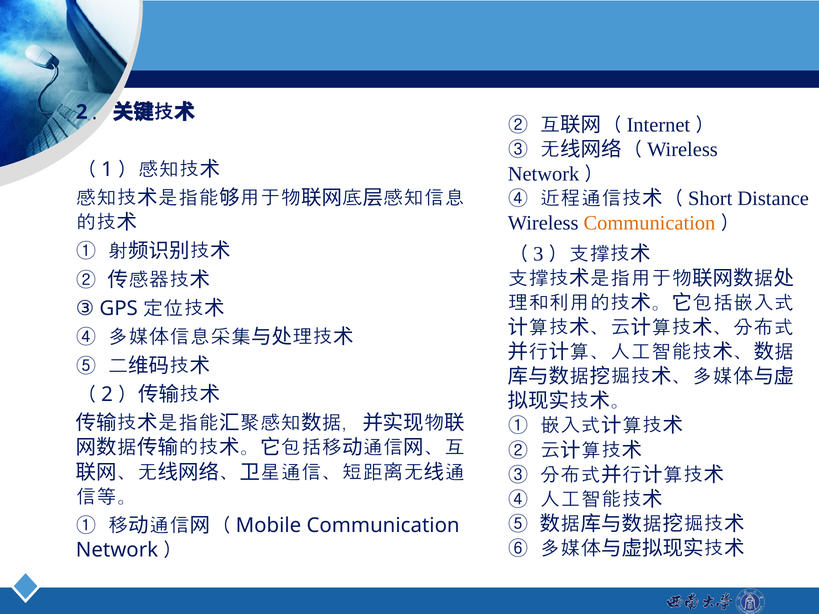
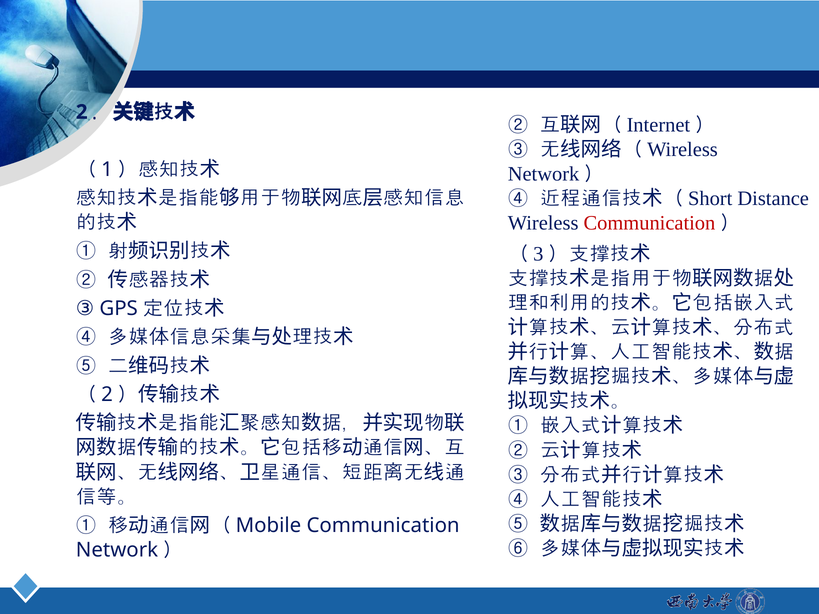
Communication at (649, 223) colour: orange -> red
